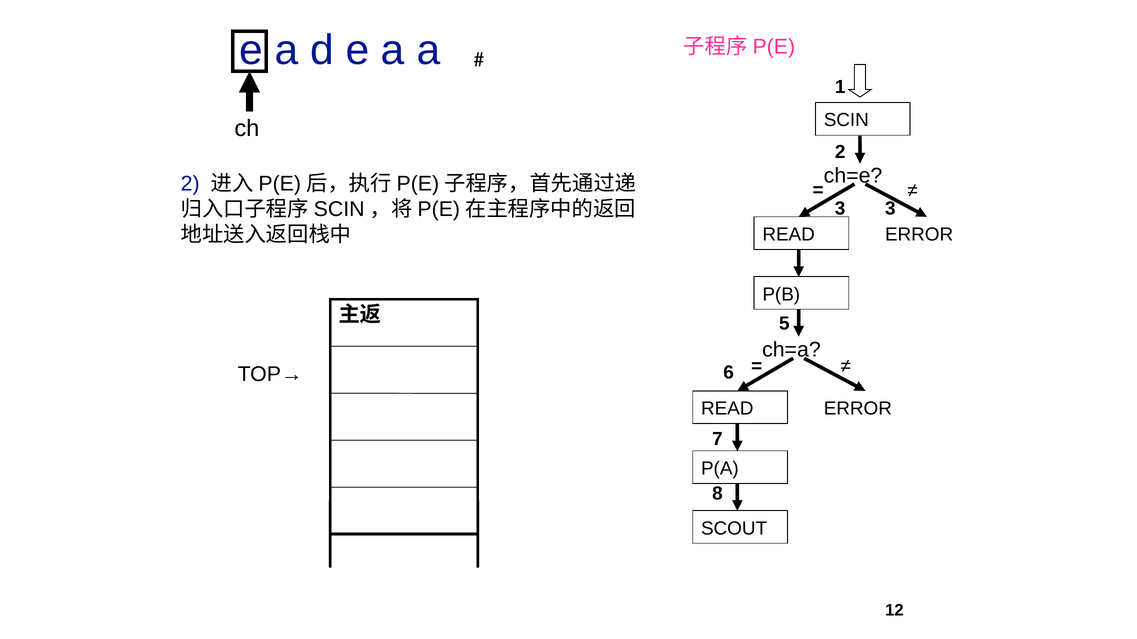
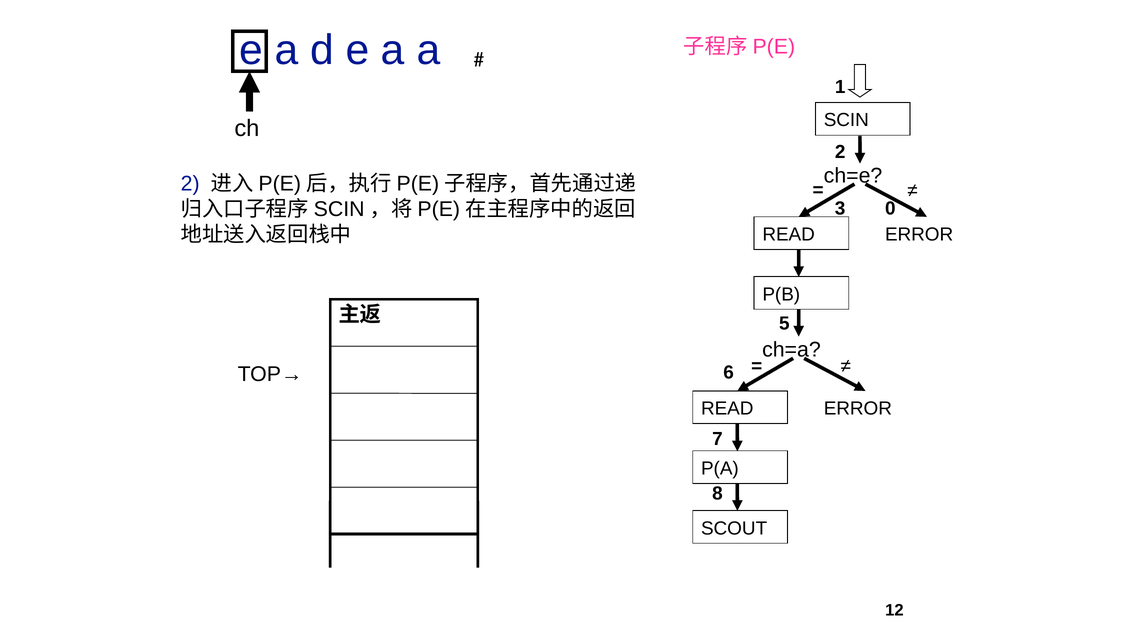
3 3: 3 -> 0
